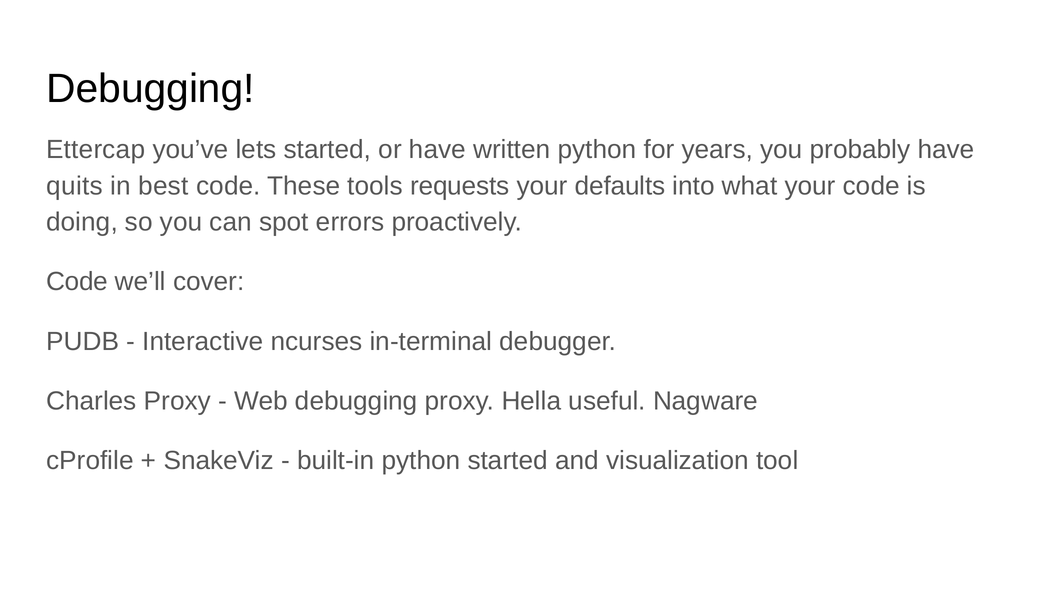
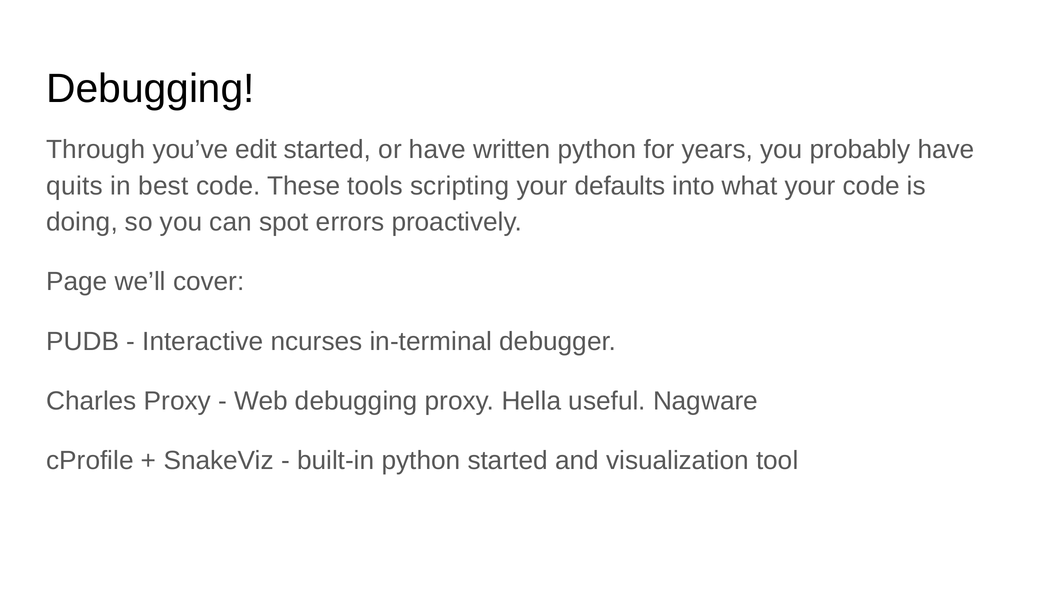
Ettercap: Ettercap -> Through
lets: lets -> edit
requests: requests -> scripting
Code at (77, 282): Code -> Page
